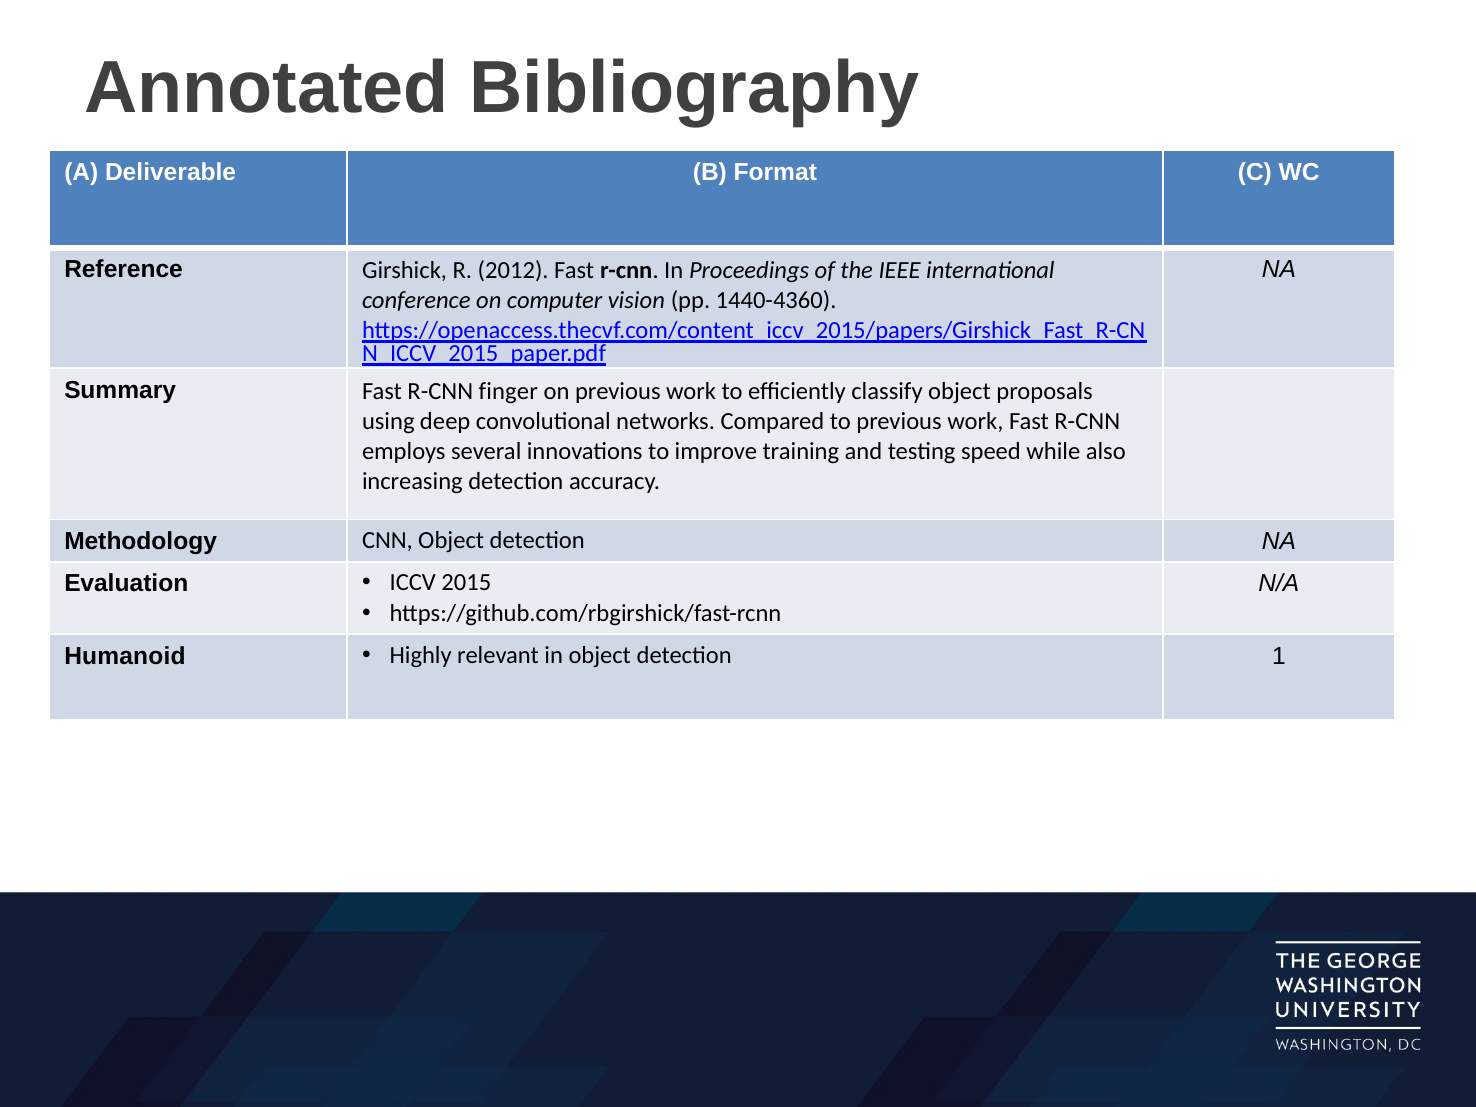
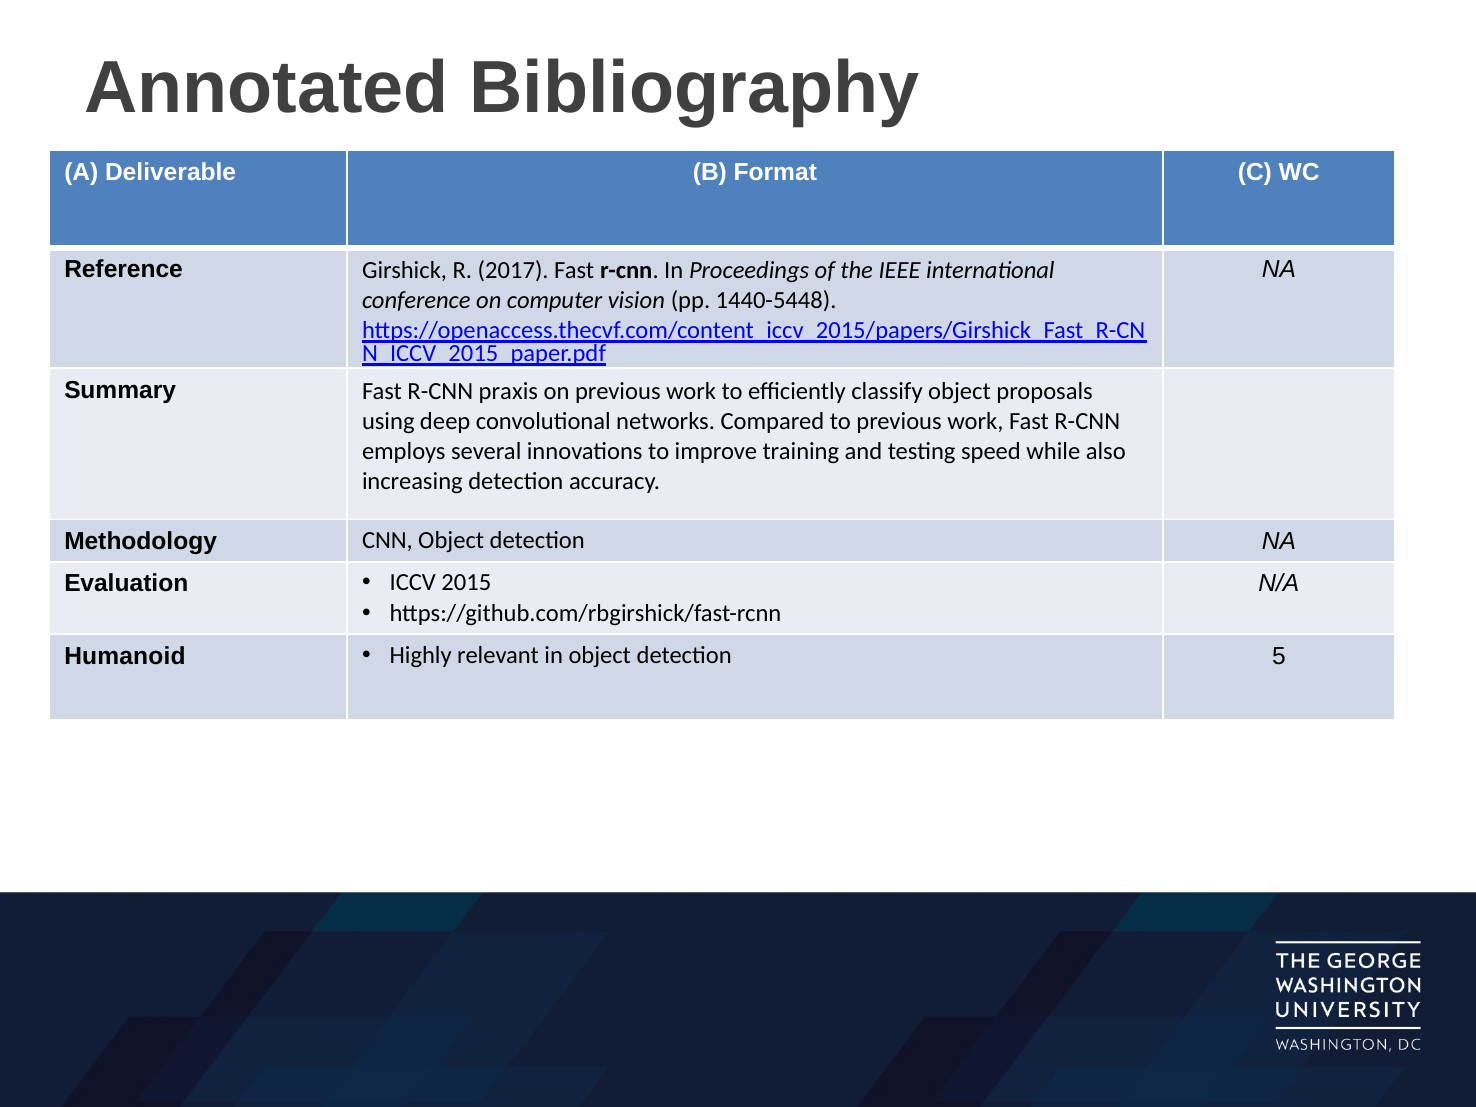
2012: 2012 -> 2017
1440-4360: 1440-4360 -> 1440-5448
finger: finger -> praxis
1: 1 -> 5
